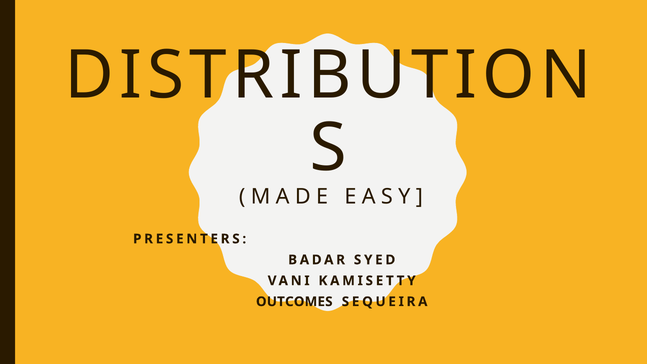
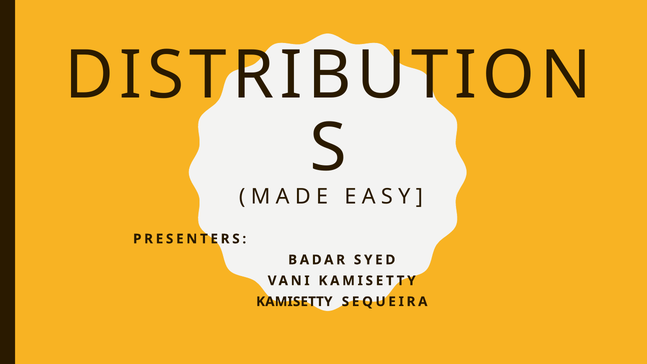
OUTCOMES at (294, 302): OUTCOMES -> KAMISETTY
